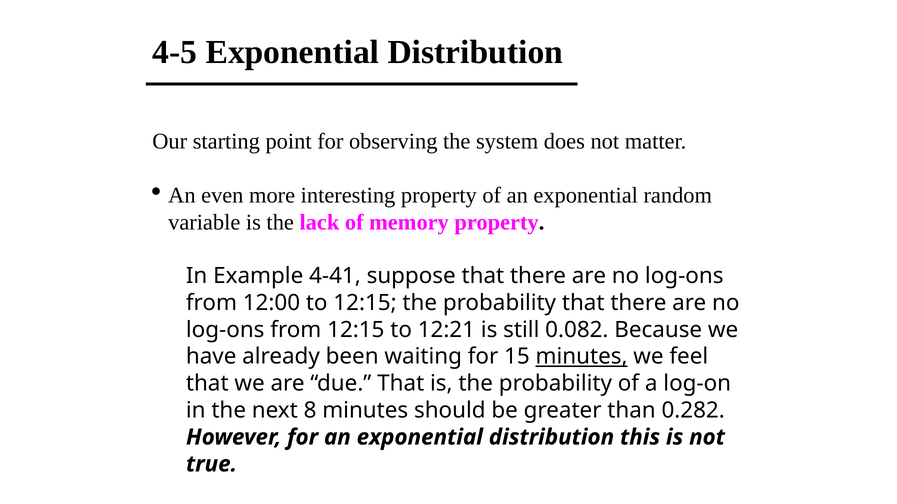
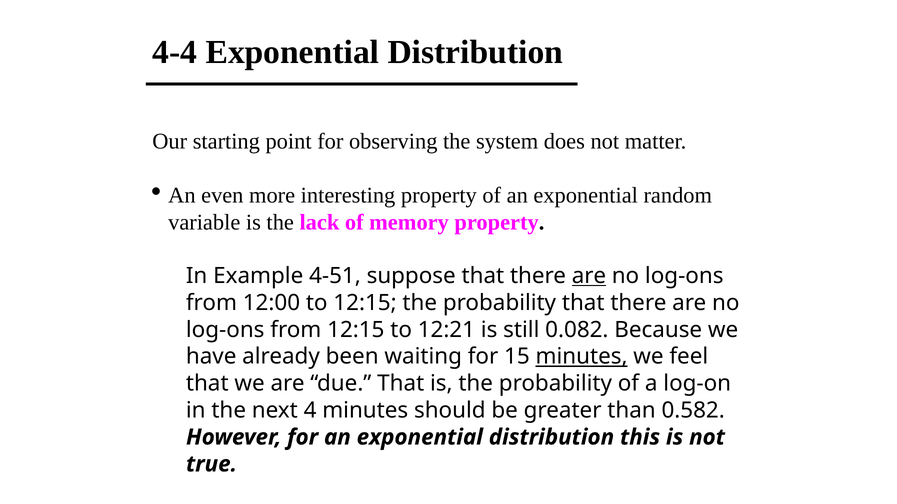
4-5: 4-5 -> 4-4
4-41: 4-41 -> 4-51
are at (589, 276) underline: none -> present
8: 8 -> 4
0.282: 0.282 -> 0.582
